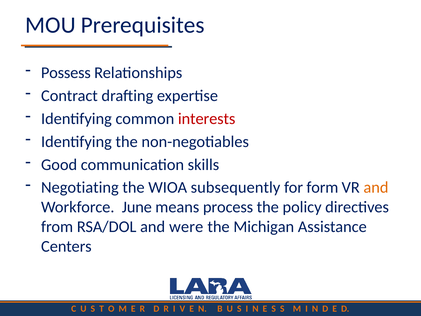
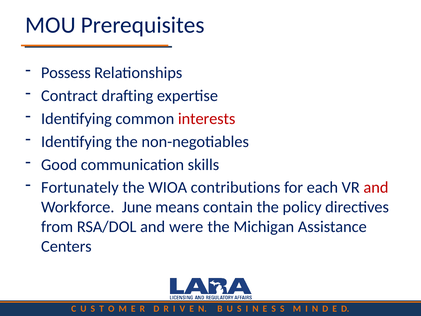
Negotiating: Negotiating -> Fortunately
subsequently: subsequently -> contributions
form: form -> each
and at (376, 187) colour: orange -> red
process: process -> contain
